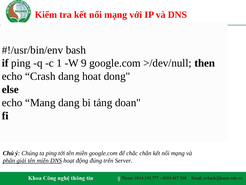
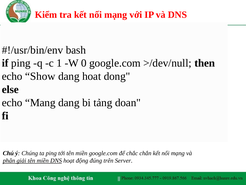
9: 9 -> 0
Crash: Crash -> Show
